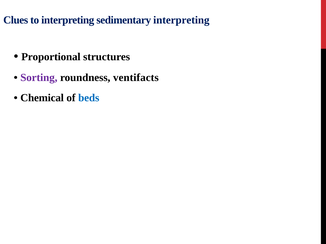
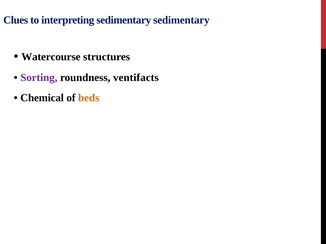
sedimentary interpreting: interpreting -> sedimentary
Proportional: Proportional -> Watercourse
beds colour: blue -> orange
